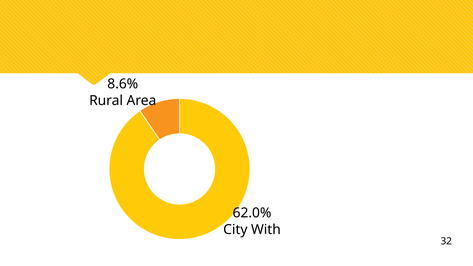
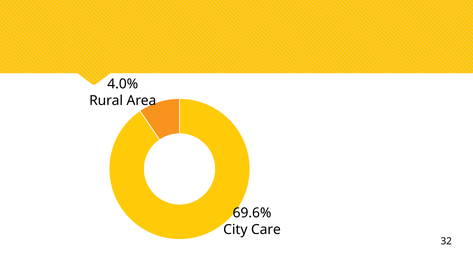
8.6%: 8.6% -> 4.0%
62.0%: 62.0% -> 69.6%
With: With -> Care
